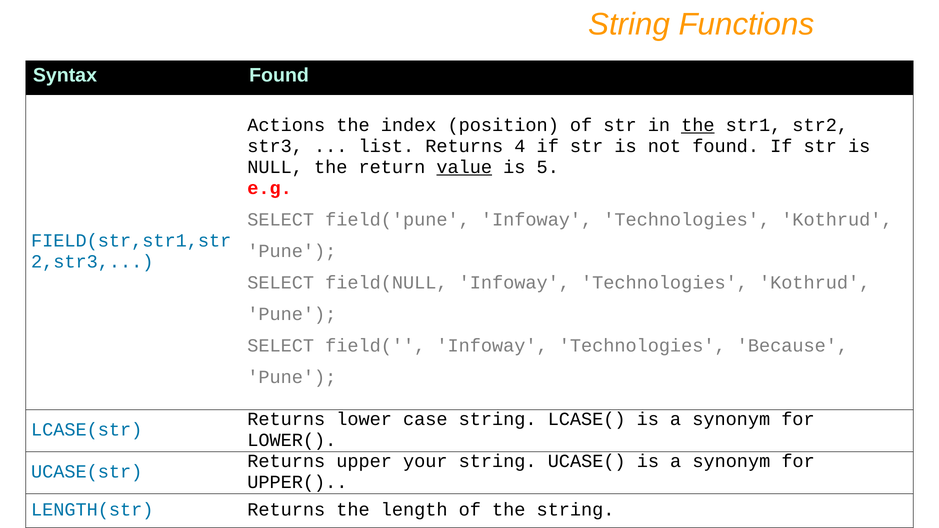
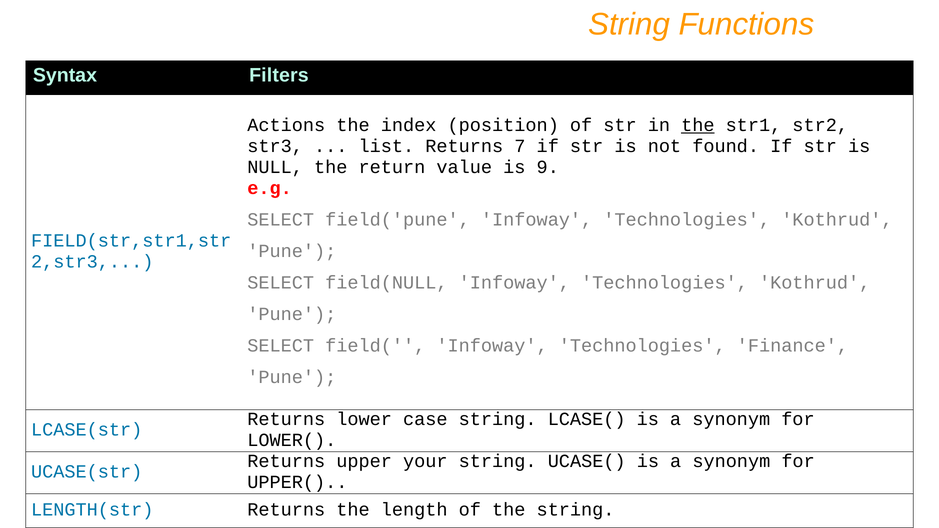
Syntax Found: Found -> Filters
4: 4 -> 7
value underline: present -> none
5: 5 -> 9
Because: Because -> Finance
